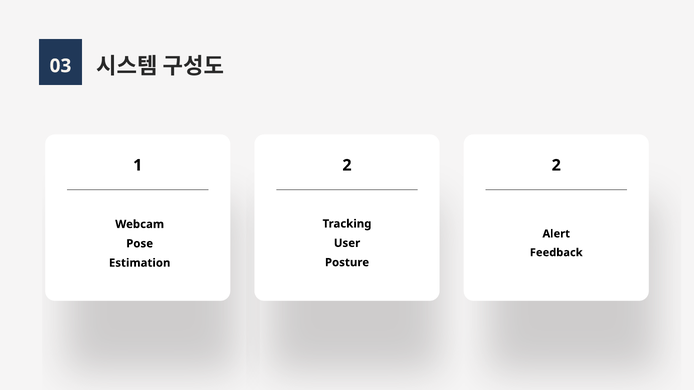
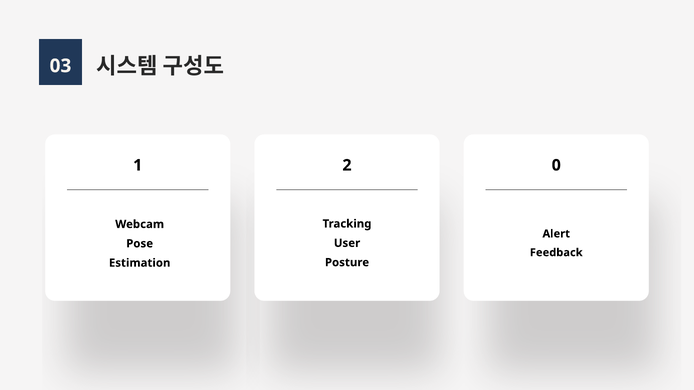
2 2: 2 -> 0
